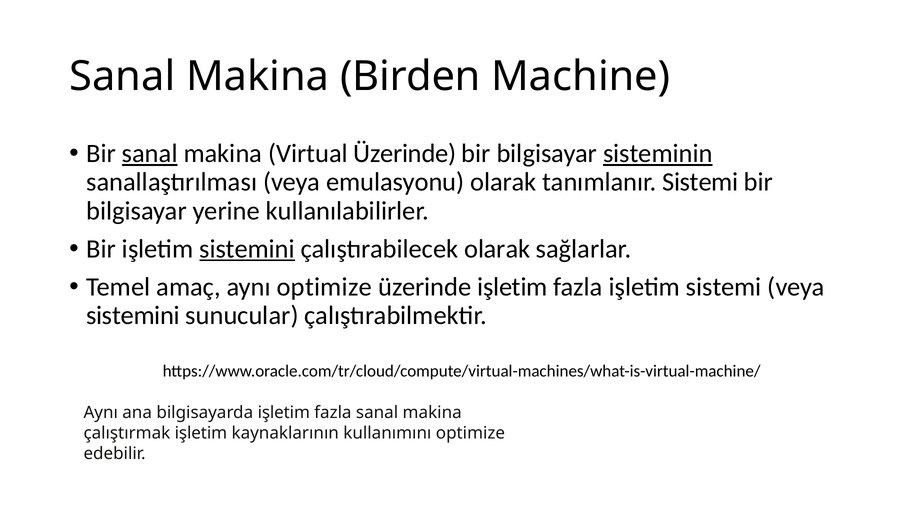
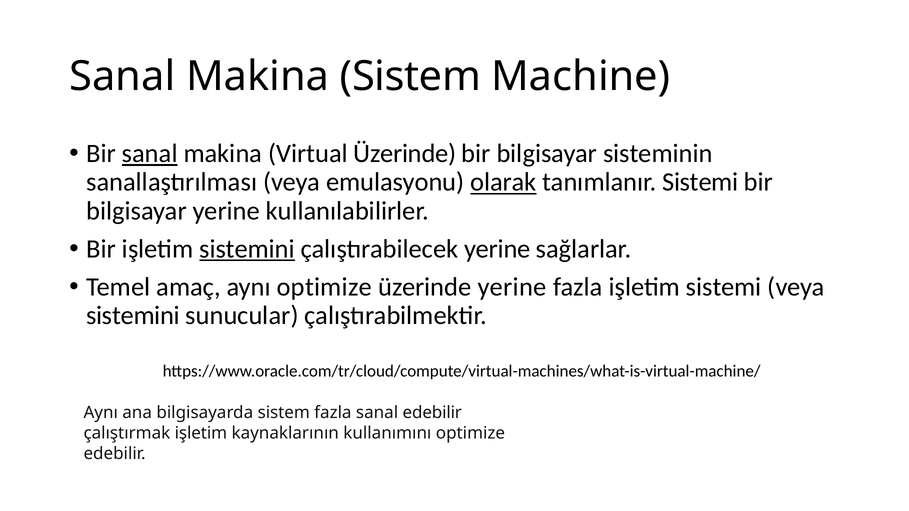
Makina Birden: Birden -> Sistem
sisteminin underline: present -> none
olarak at (503, 182) underline: none -> present
çalıştırabilecek olarak: olarak -> yerine
üzerinde işletim: işletim -> yerine
bilgisayarda işletim: işletim -> sistem
fazla sanal makina: makina -> edebilir
